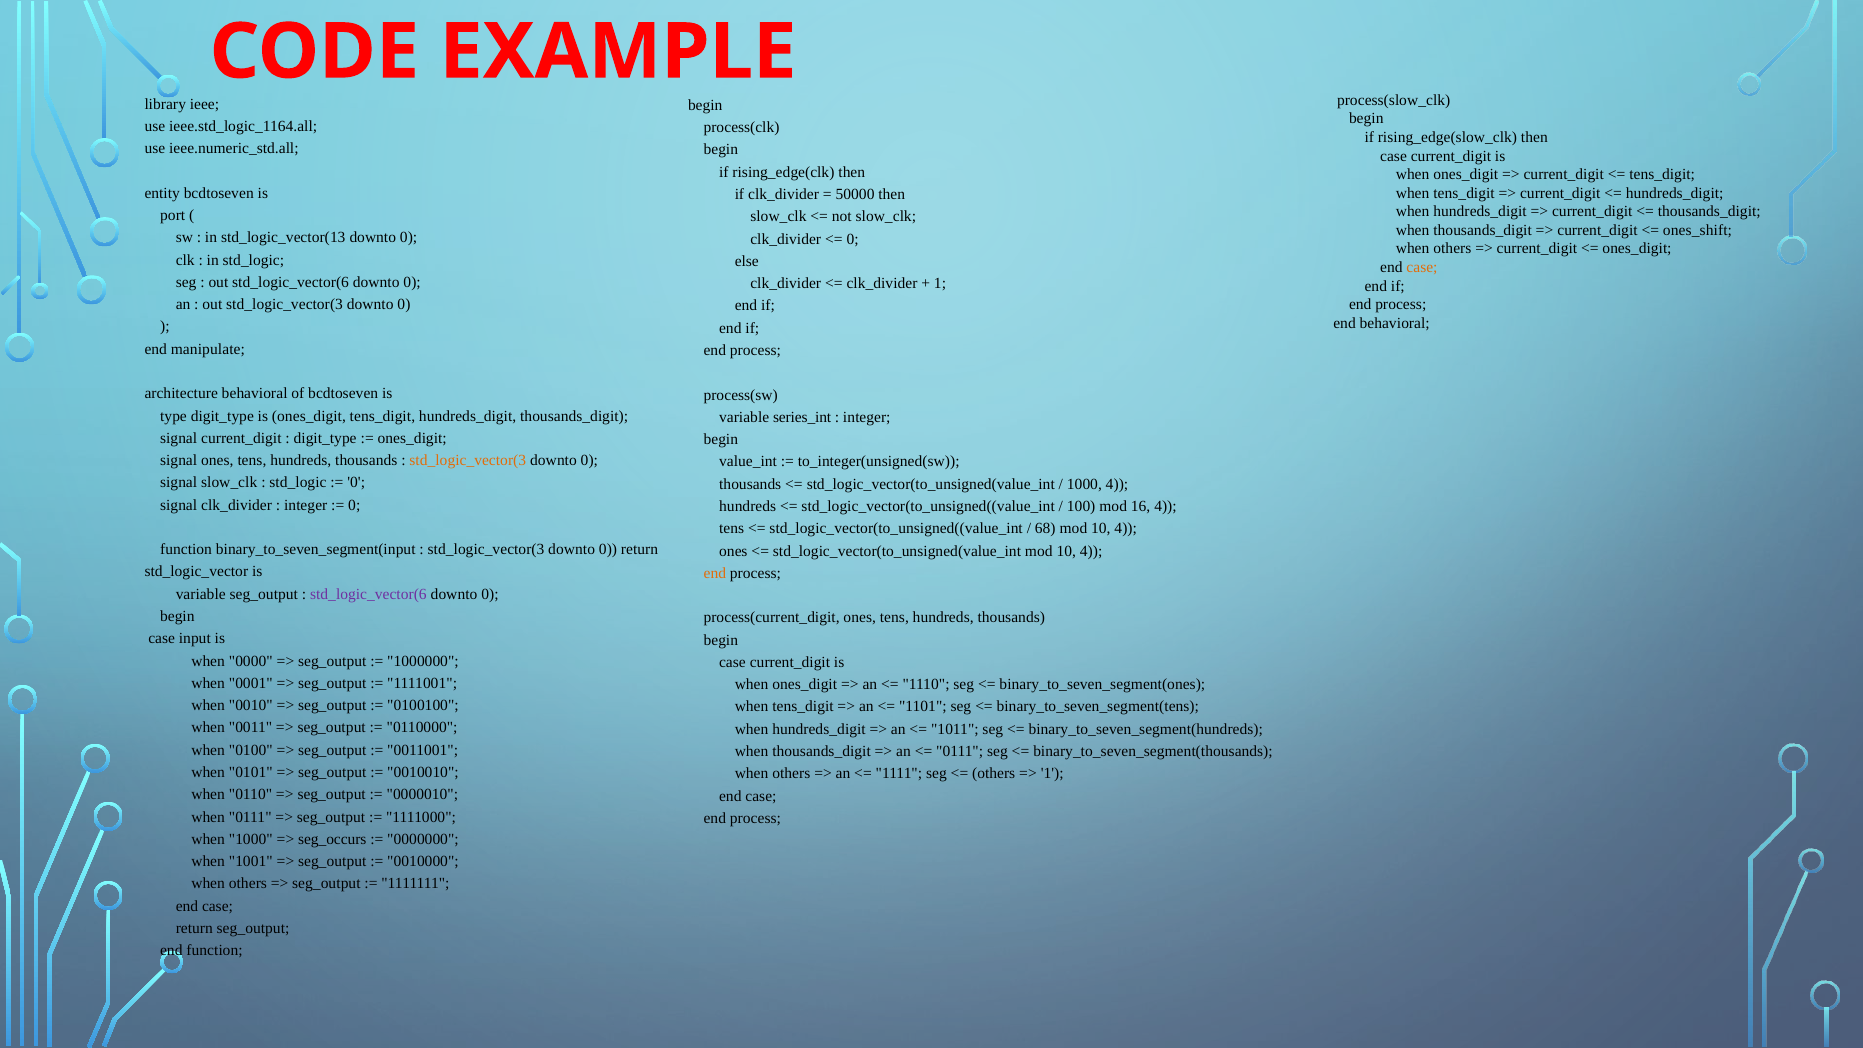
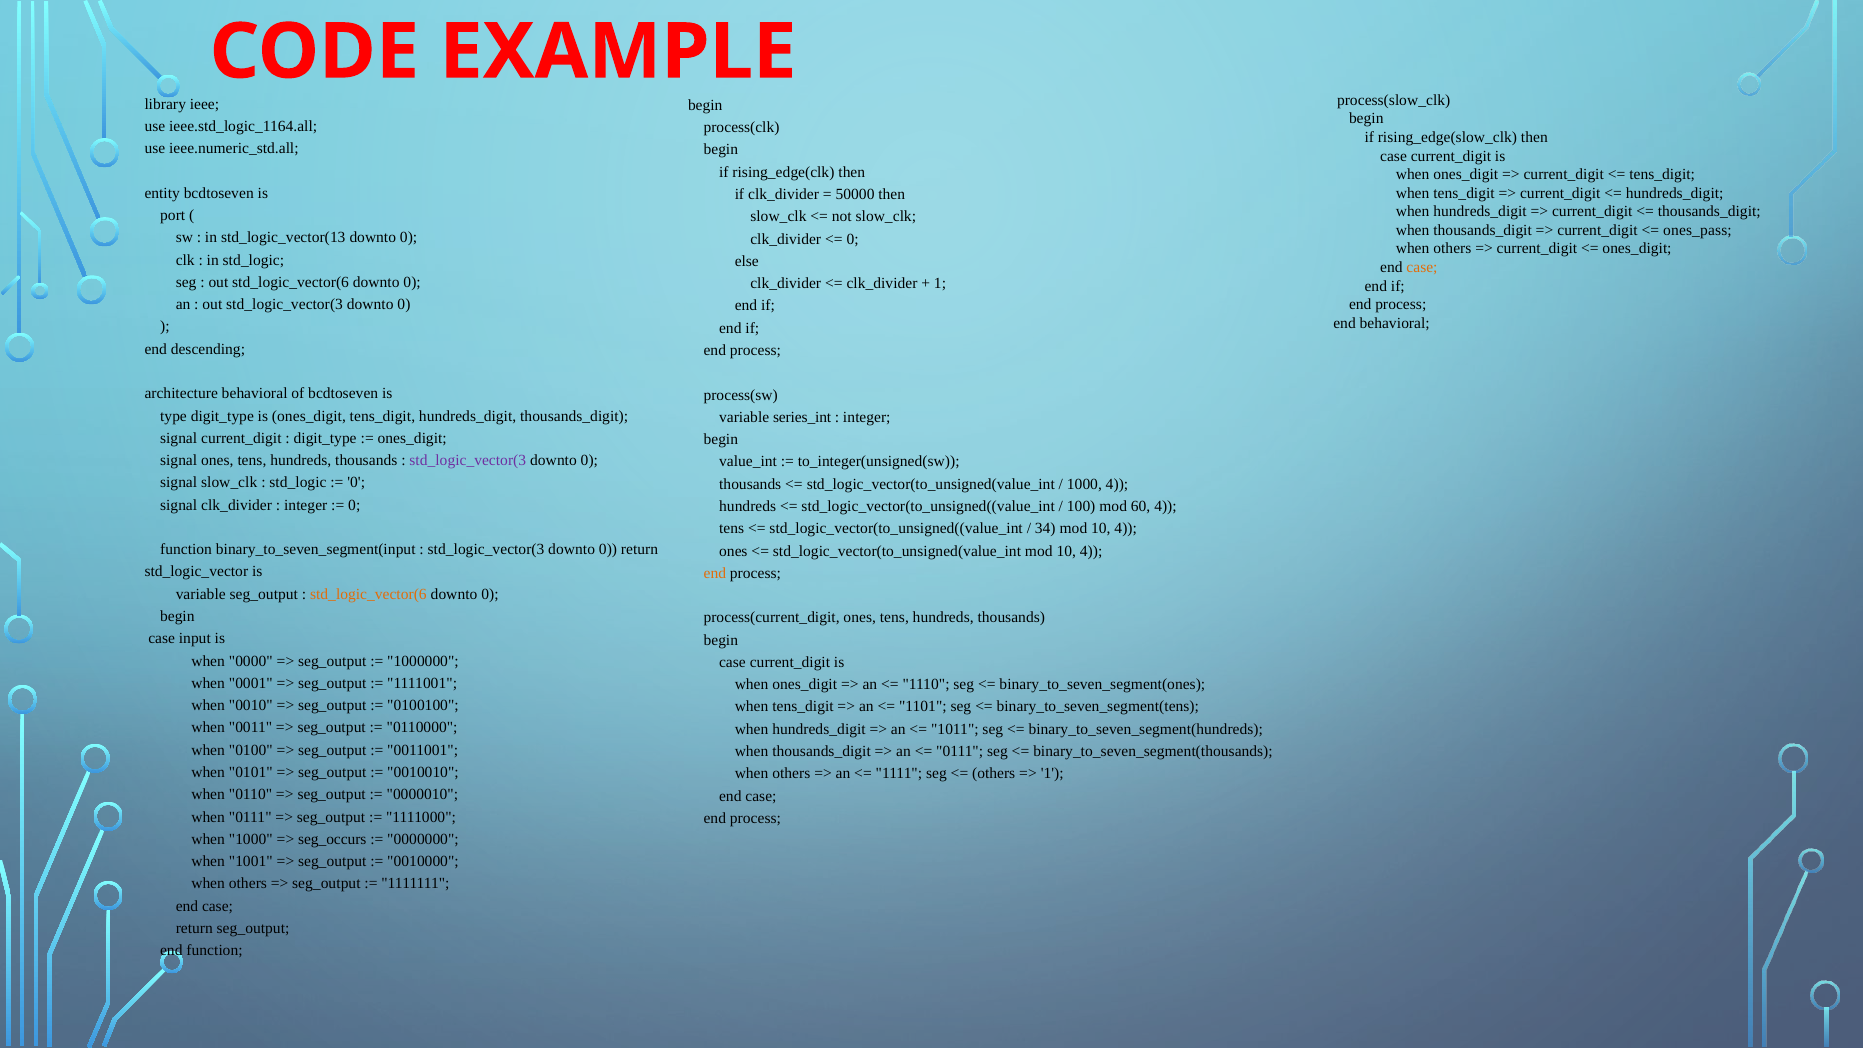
ones_shift: ones_shift -> ones_pass
manipulate: manipulate -> descending
std_logic_vector(3 at (468, 460) colour: orange -> purple
16: 16 -> 60
68: 68 -> 34
std_logic_vector(6 at (368, 594) colour: purple -> orange
